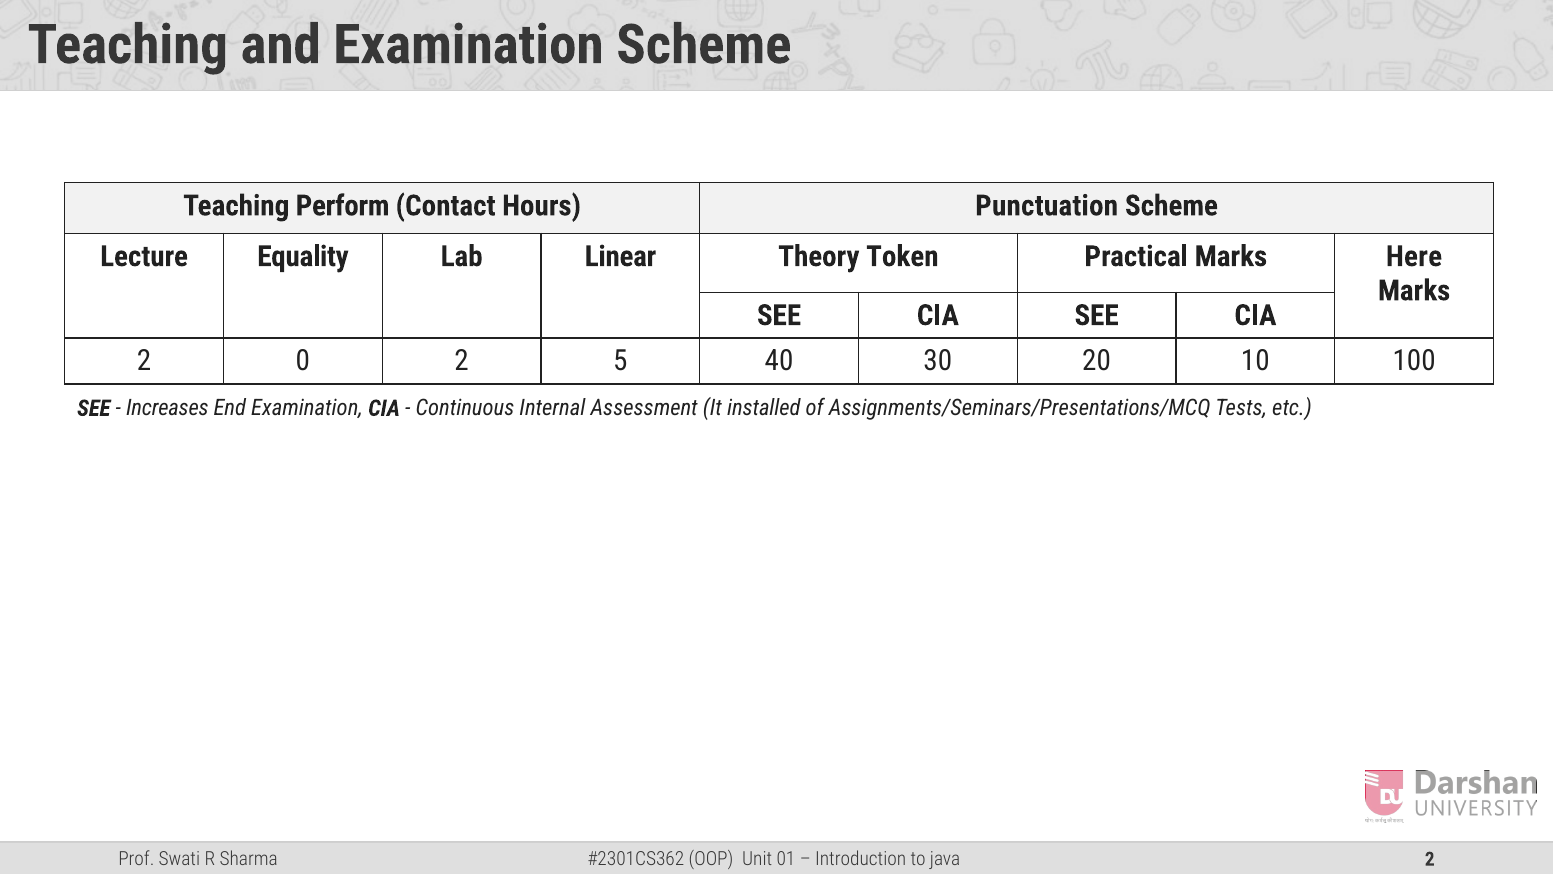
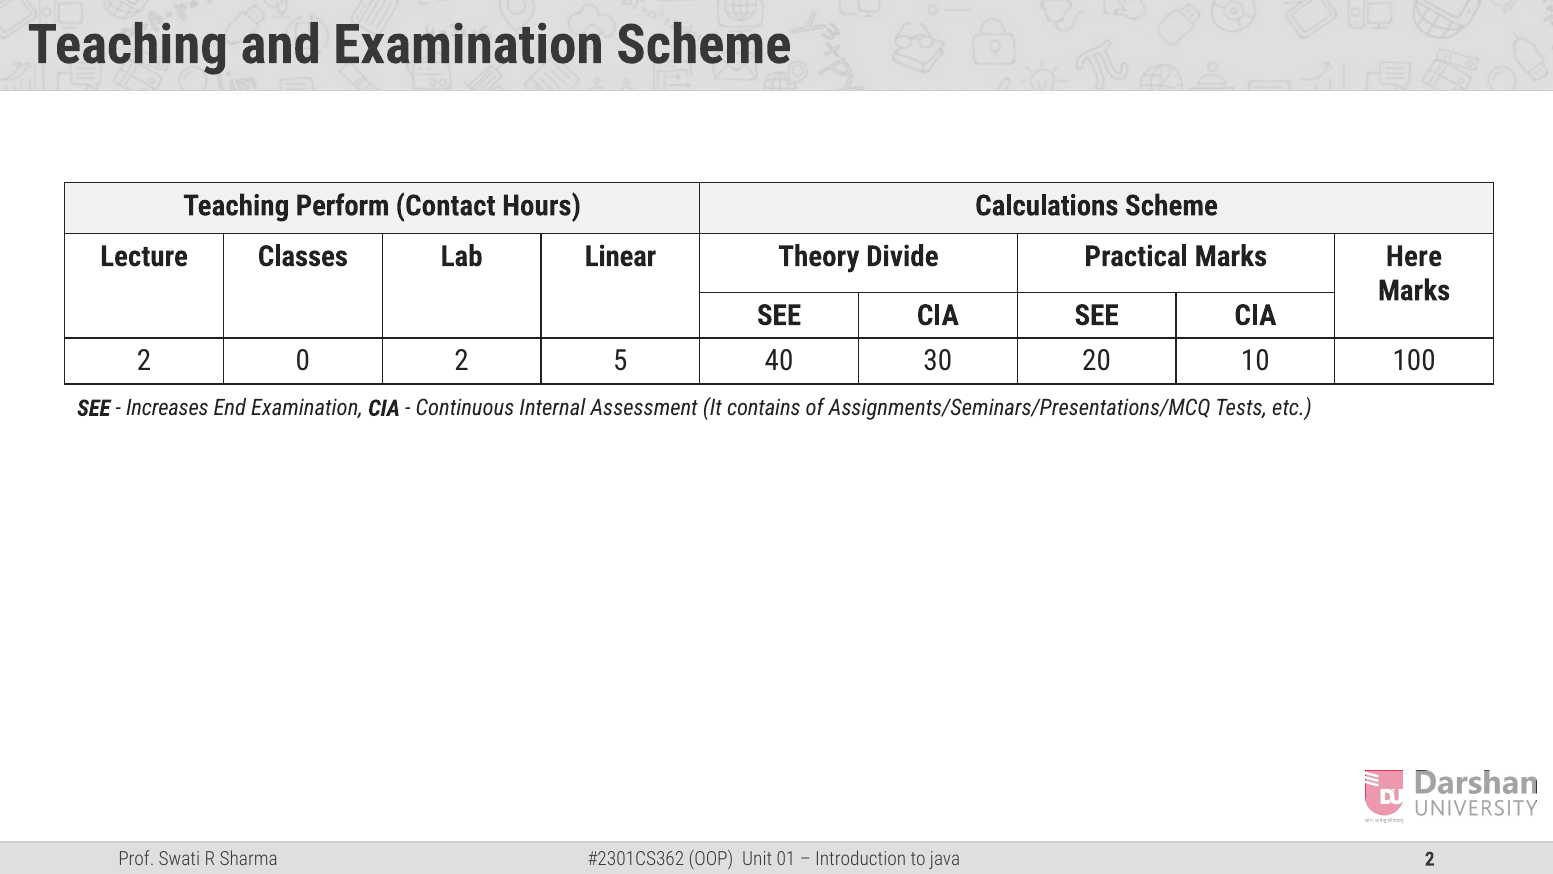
Punctuation: Punctuation -> Calculations
Equality: Equality -> Classes
Token: Token -> Divide
installed: installed -> contains
